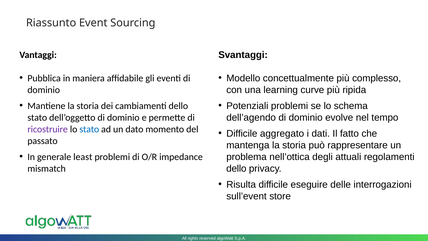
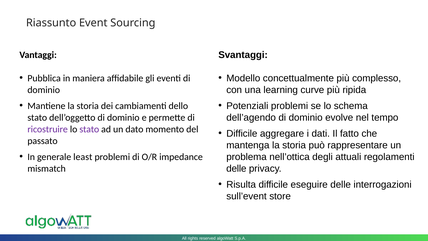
stato at (89, 129) colour: blue -> purple
aggregato: aggregato -> aggregare
dello at (236, 168): dello -> delle
